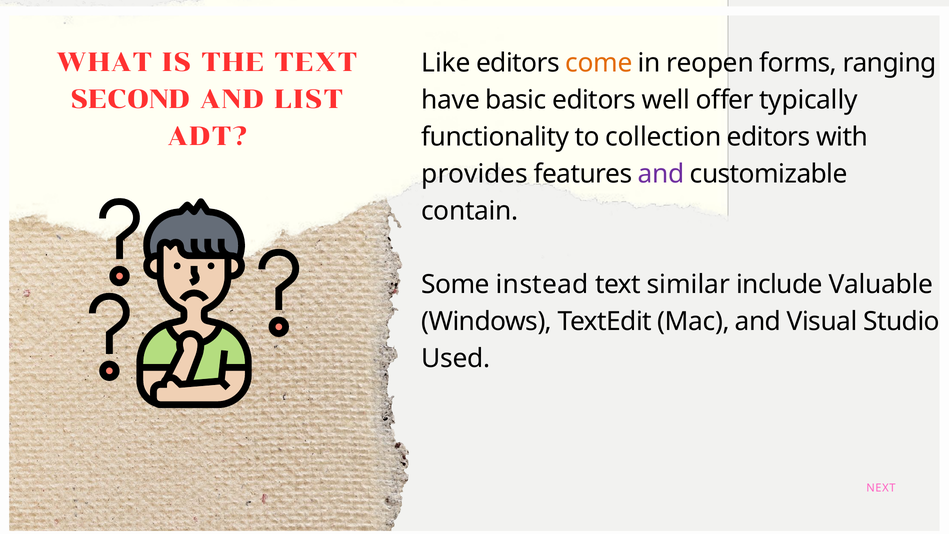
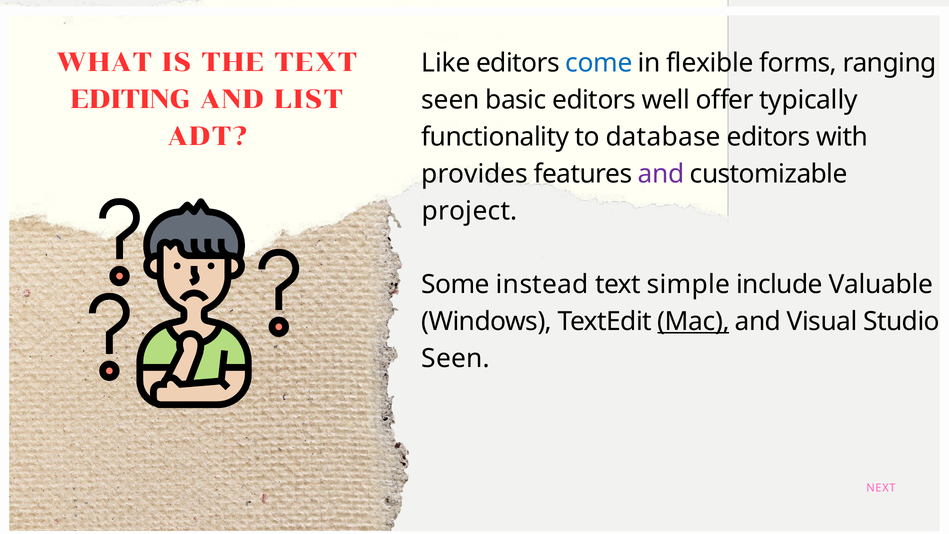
come colour: orange -> blue
reopen: reopen -> flexible
SECOND: SECOND -> EDITING
have at (451, 100): have -> seen
collection: collection -> database
contain: contain -> project
similar: similar -> simple
Mac underline: none -> present
Used at (456, 358): Used -> Seen
